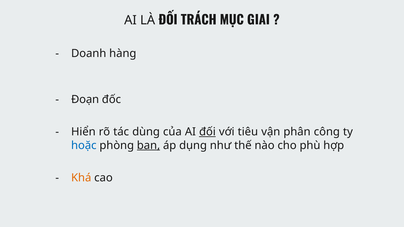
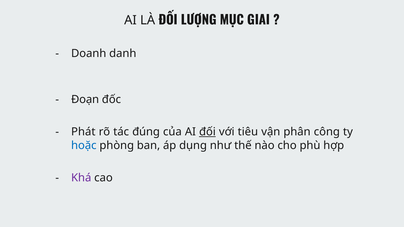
TRÁCH: TRÁCH -> LƯỢNG
hàng: hàng -> danh
Hiển: Hiển -> Phát
dùng: dùng -> đúng
ban underline: present -> none
Khá colour: orange -> purple
